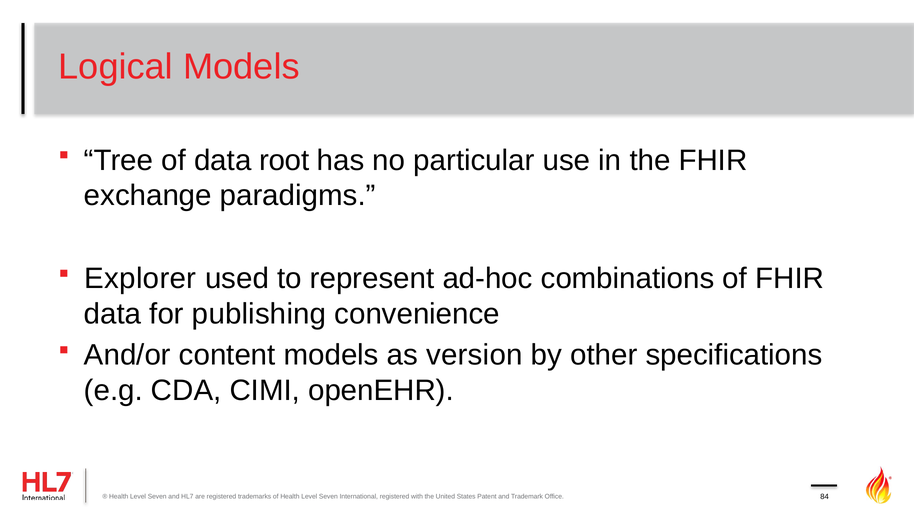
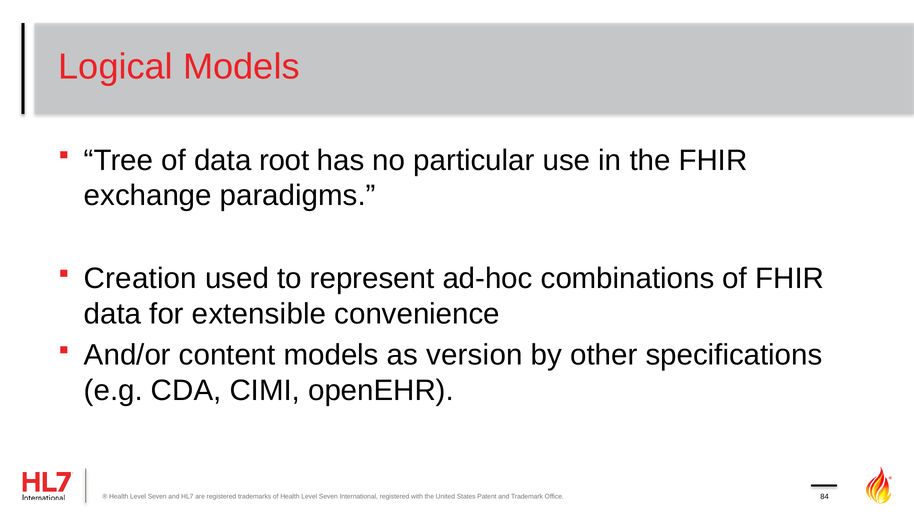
Explorer: Explorer -> Creation
publishing: publishing -> extensible
